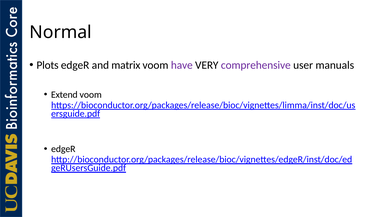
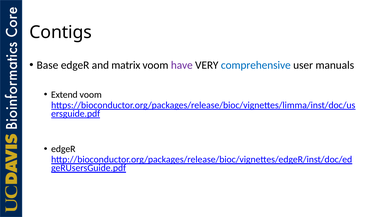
Normal: Normal -> Contigs
Plots: Plots -> Base
comprehensive colour: purple -> blue
